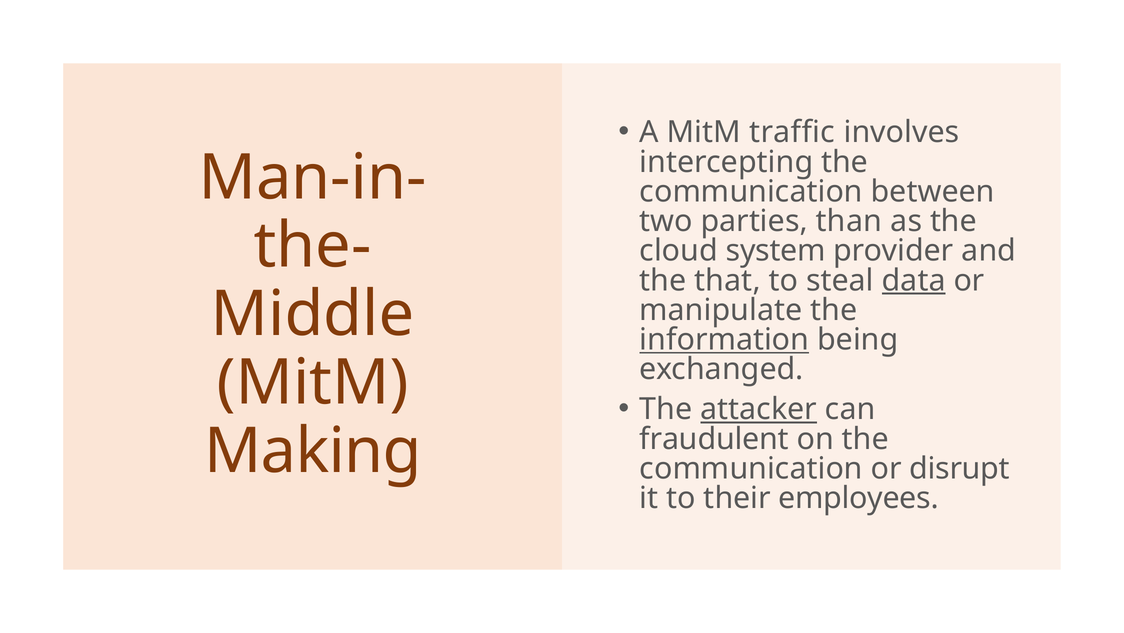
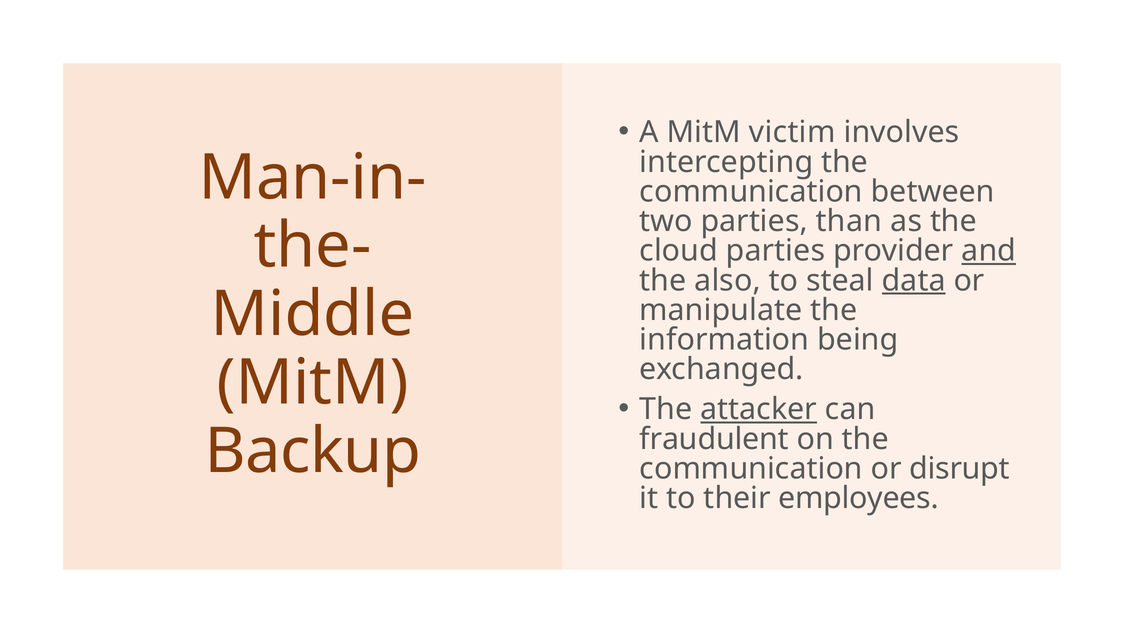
traffic: traffic -> victim
cloud system: system -> parties
and underline: none -> present
that: that -> also
information underline: present -> none
Making: Making -> Backup
